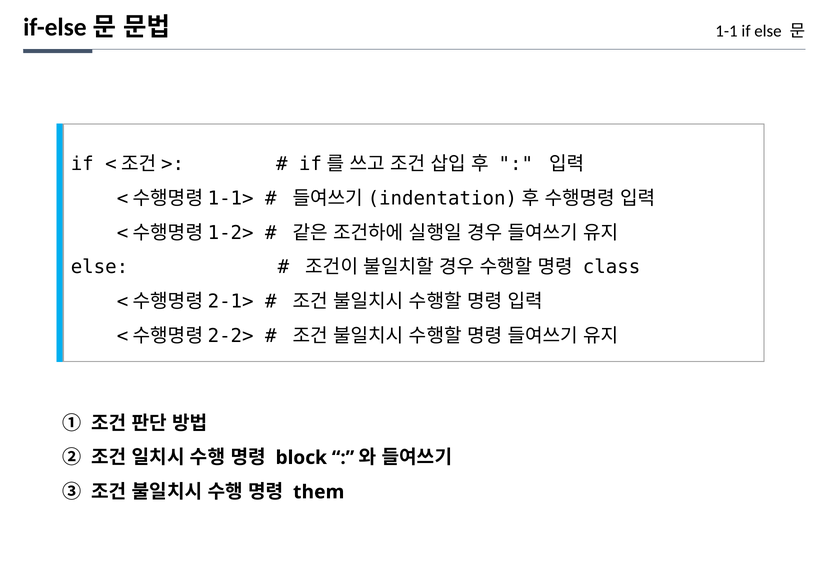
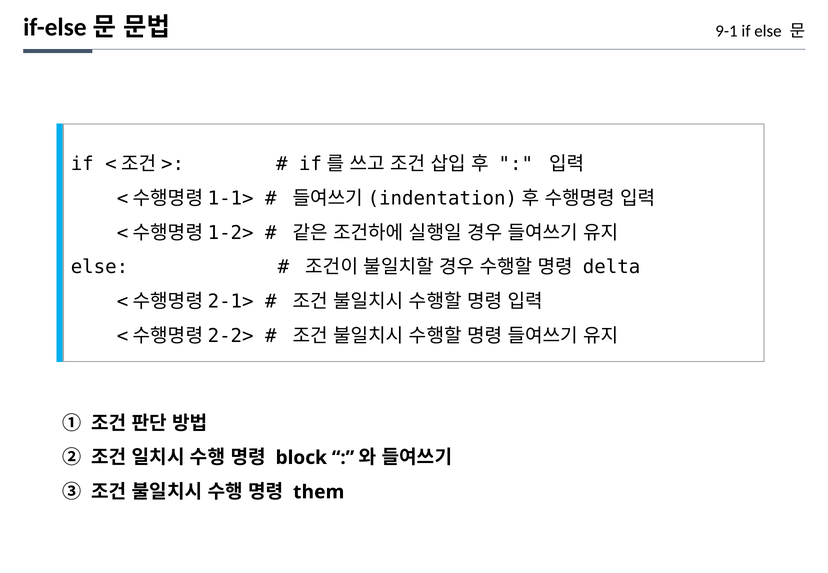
1-1: 1-1 -> 9-1
class: class -> delta
